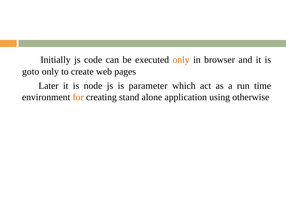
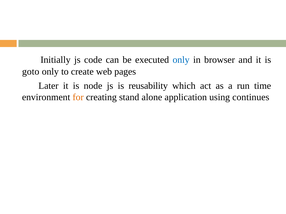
only at (181, 60) colour: orange -> blue
parameter: parameter -> reusability
otherwise: otherwise -> continues
